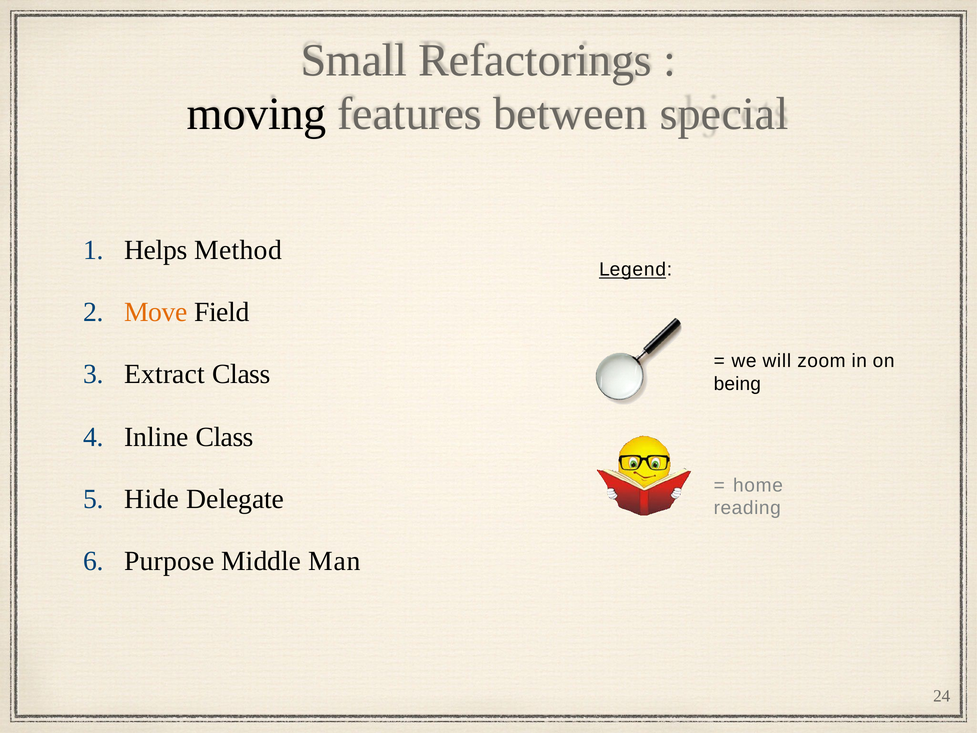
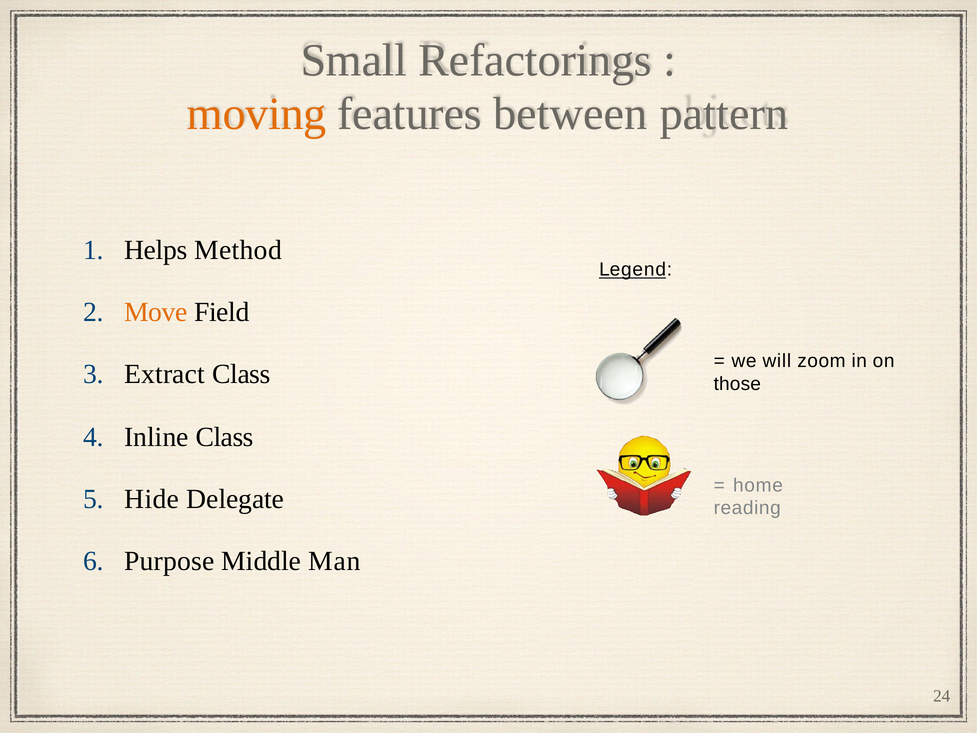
moving colour: black -> orange
special: special -> pattern
being: being -> those
